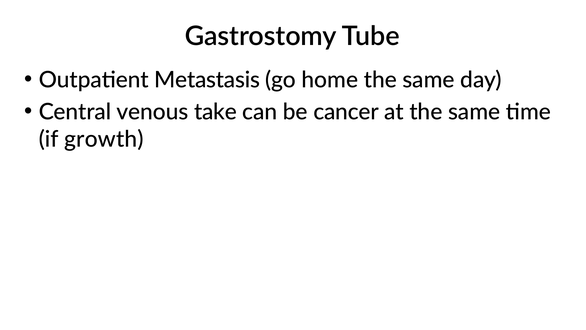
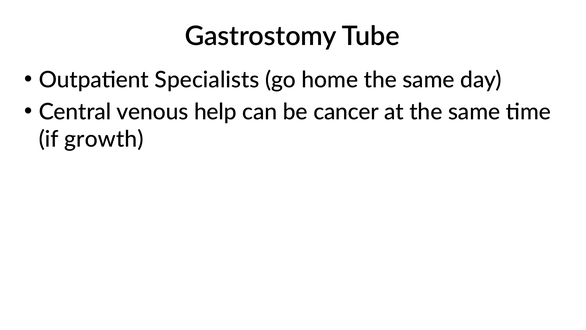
Metastasis: Metastasis -> Specialists
take: take -> help
